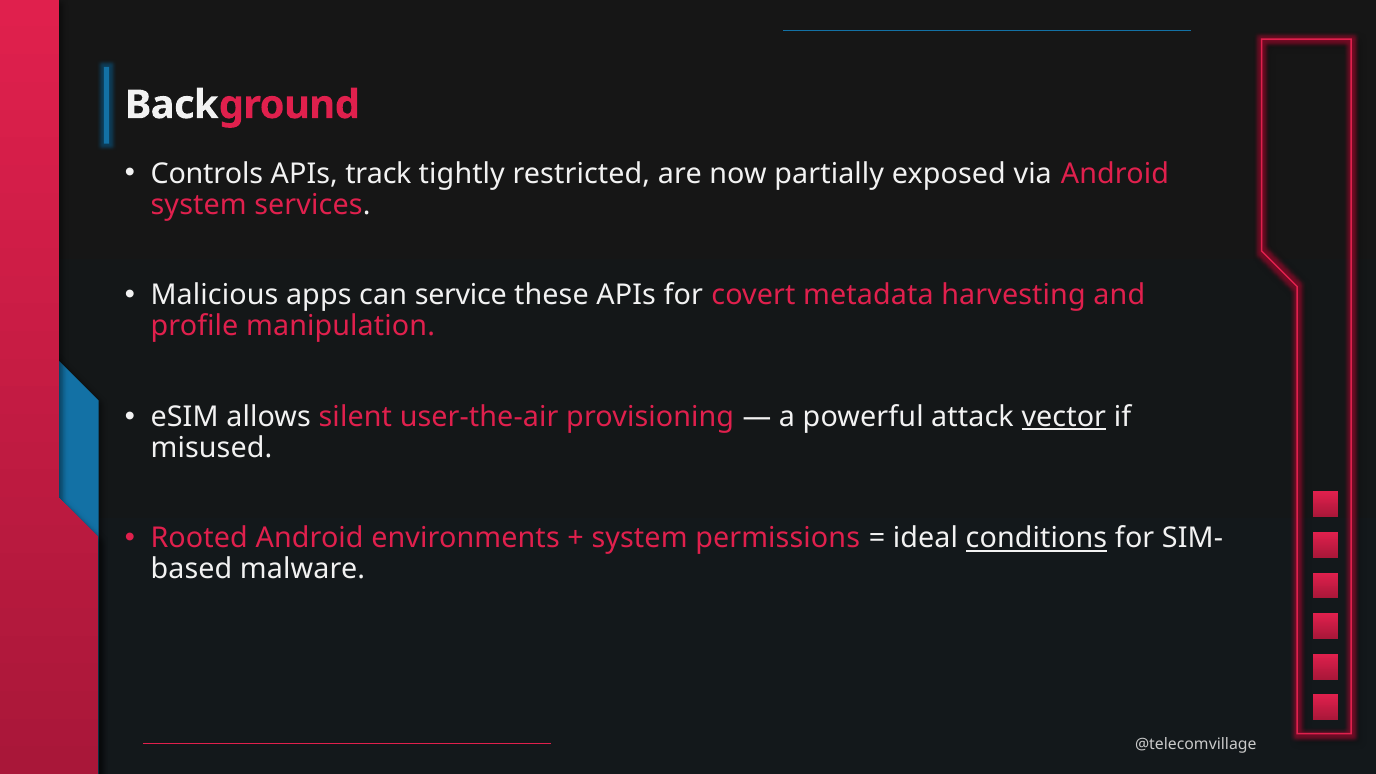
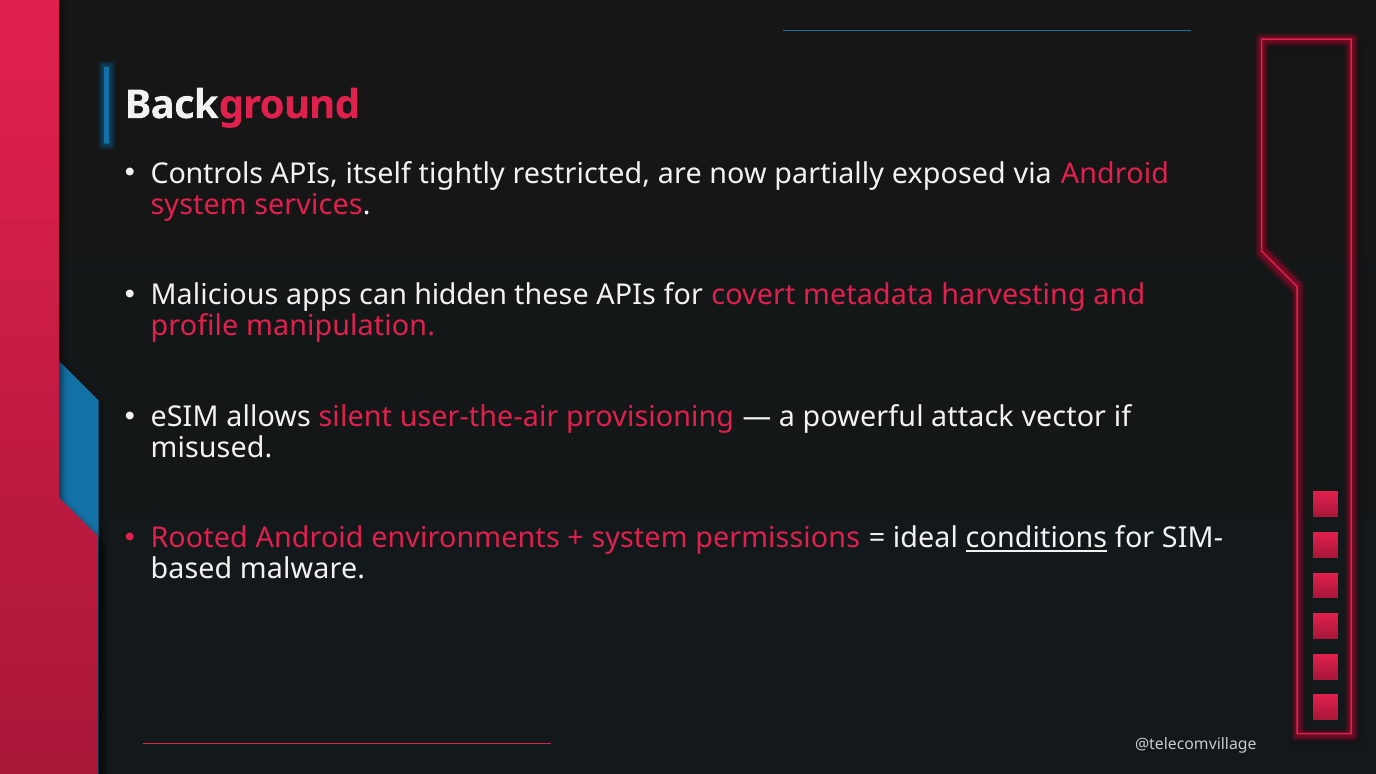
track: track -> itself
service: service -> hidden
vector underline: present -> none
